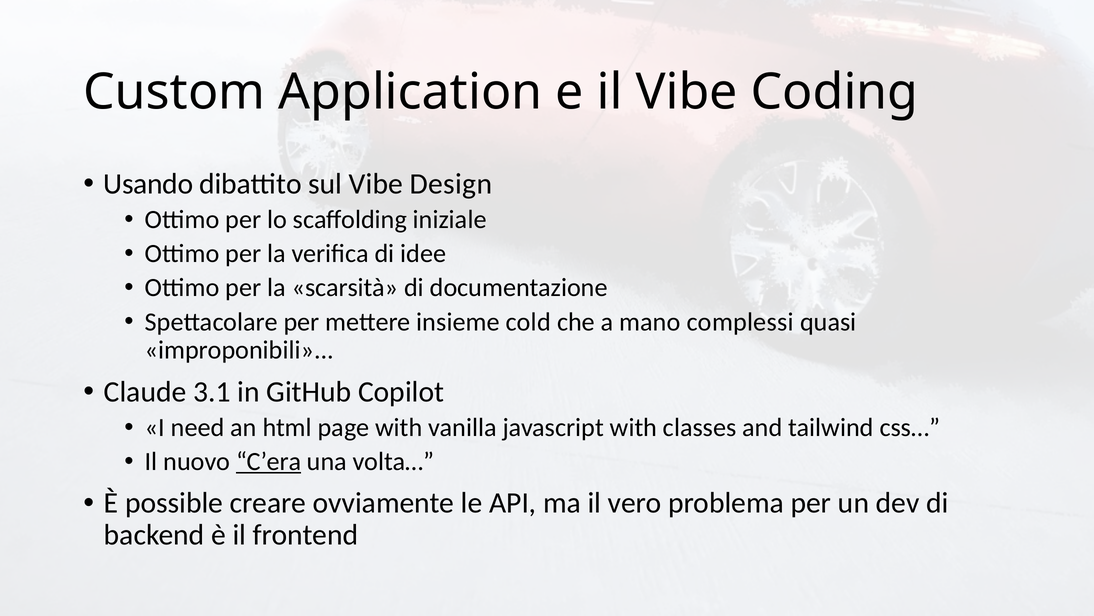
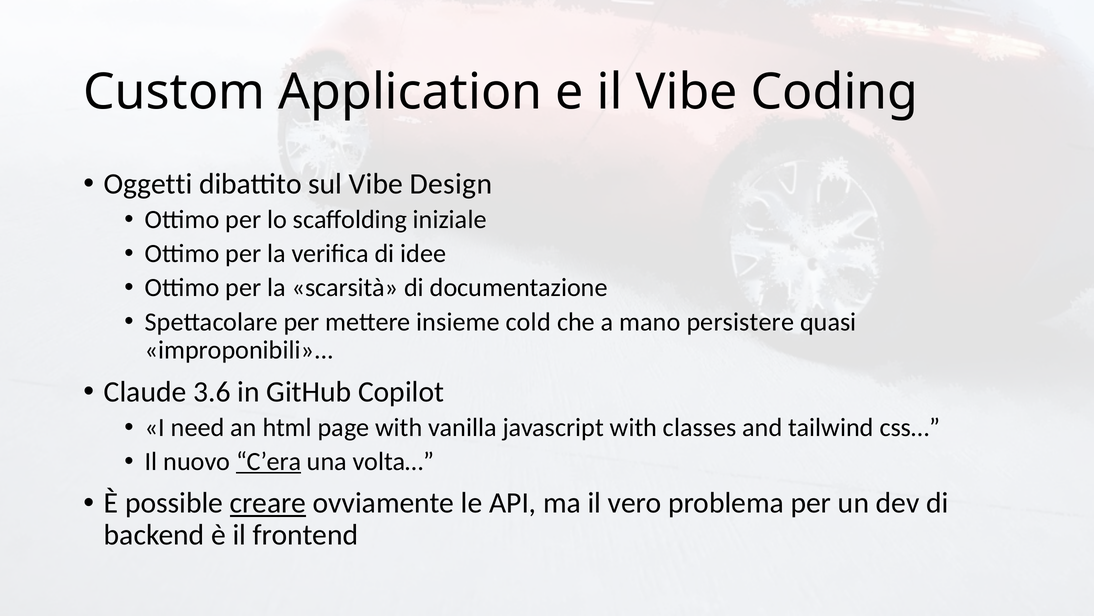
Usando: Usando -> Oggetti
complessi: complessi -> persistere
3.1: 3.1 -> 3.6
creare underline: none -> present
